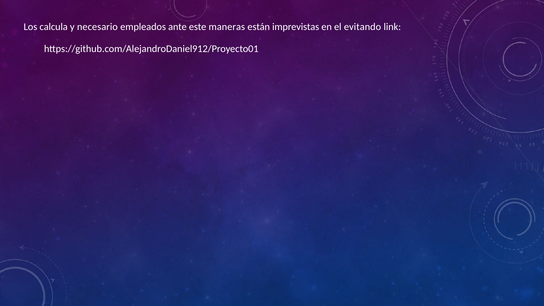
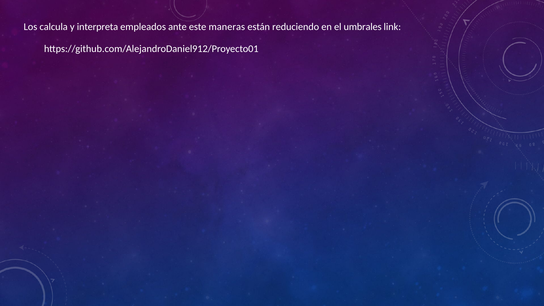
necesario: necesario -> interpreta
imprevistas: imprevistas -> reduciendo
evitando: evitando -> umbrales
